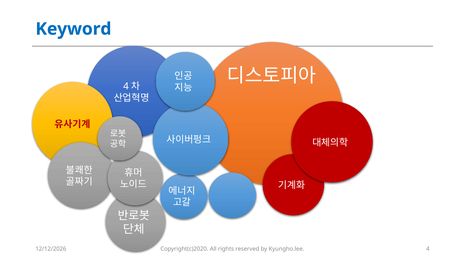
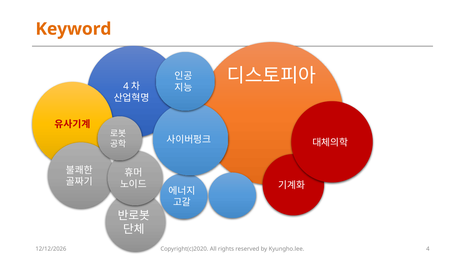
Keyword colour: blue -> orange
